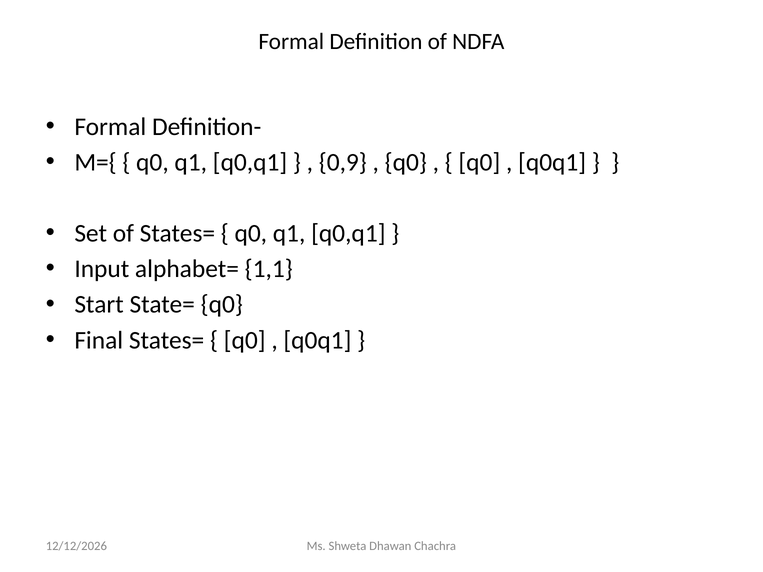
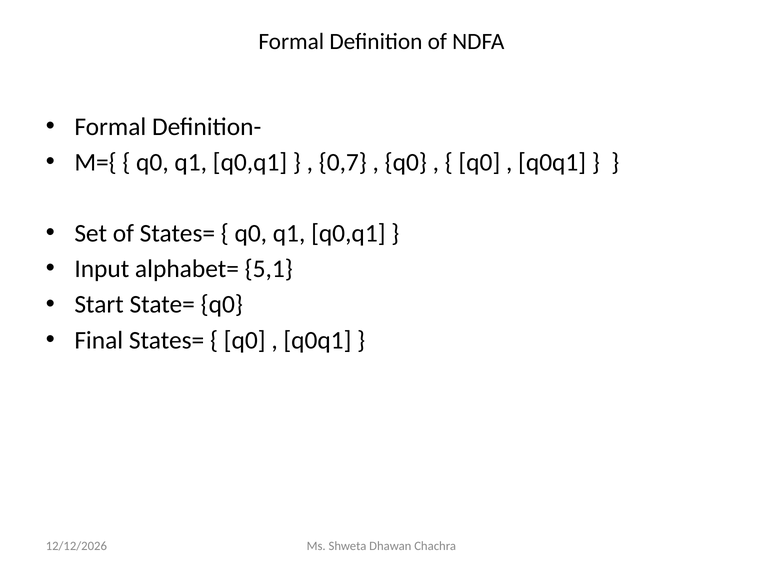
0,9: 0,9 -> 0,7
1,1: 1,1 -> 5,1
